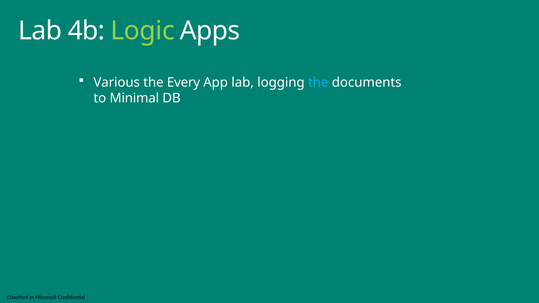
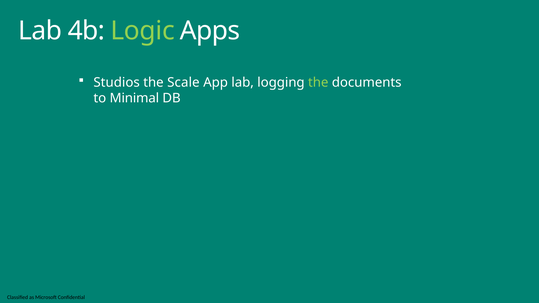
Various: Various -> Studios
Every: Every -> Scale
the at (318, 82) colour: light blue -> light green
